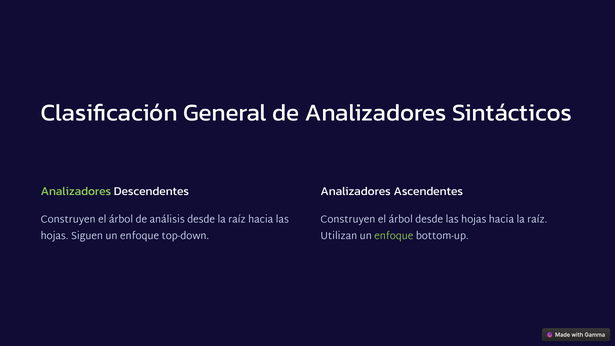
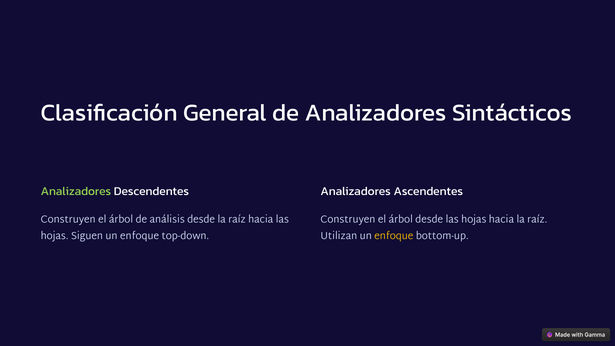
enfoque at (394, 236) colour: light green -> yellow
